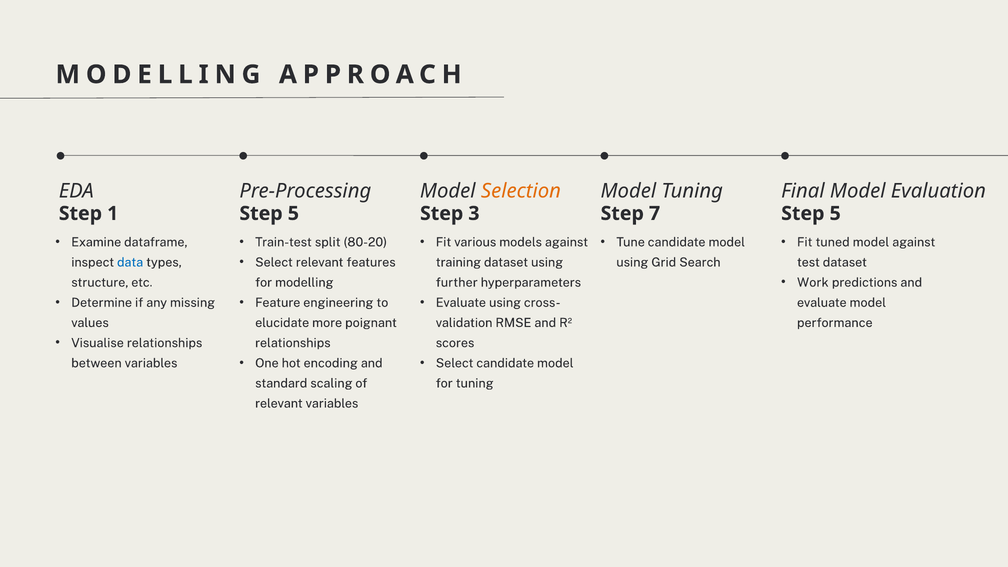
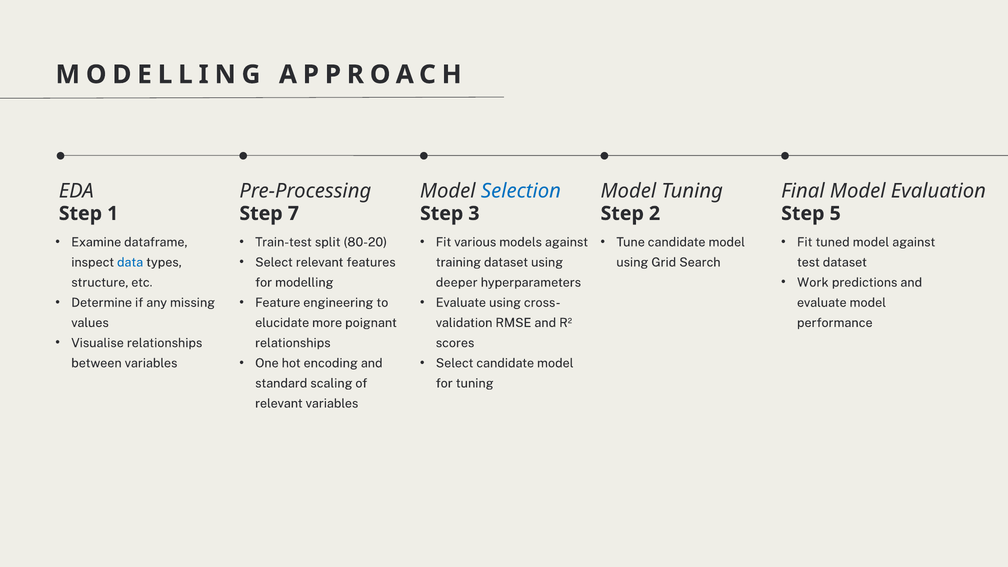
Selection colour: orange -> blue
5 at (293, 213): 5 -> 7
7: 7 -> 2
further: further -> deeper
